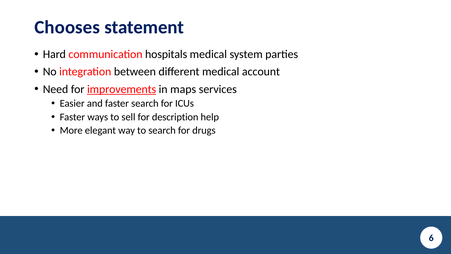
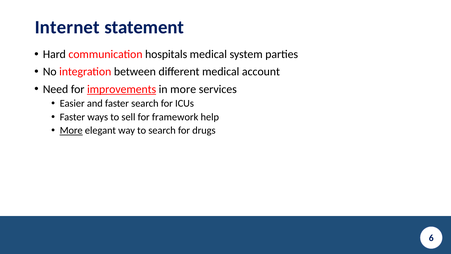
Chooses: Chooses -> Internet
in maps: maps -> more
description: description -> framework
More at (71, 130) underline: none -> present
